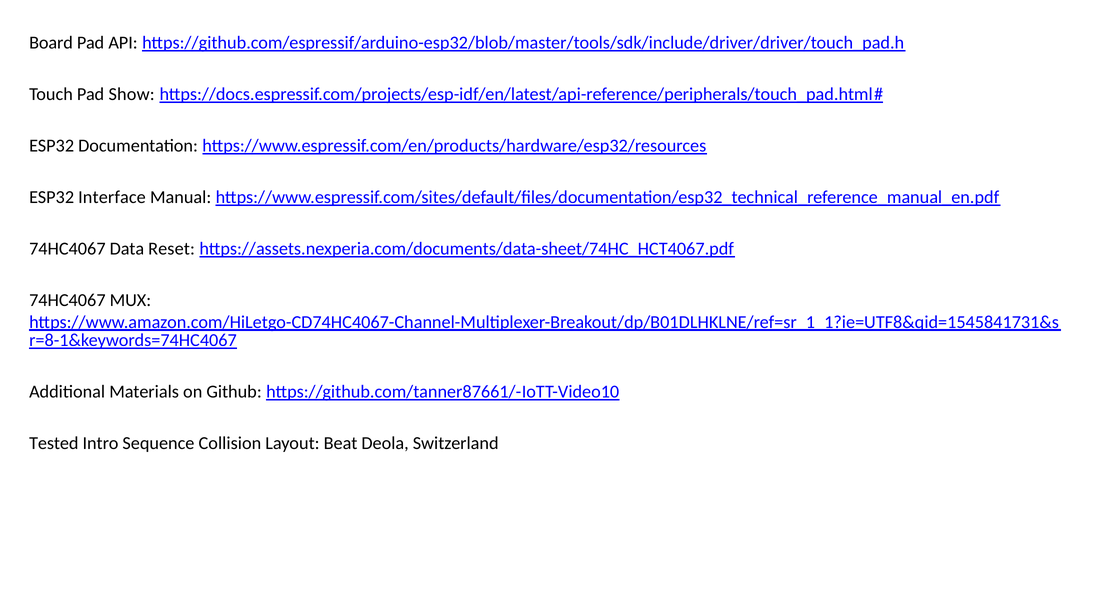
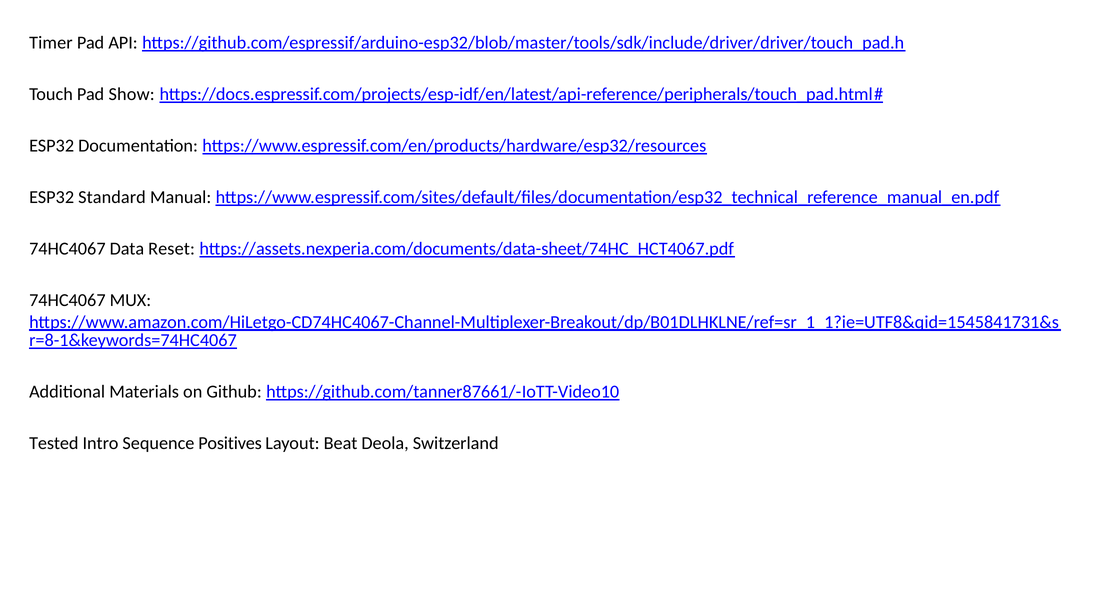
Board: Board -> Timer
Interface: Interface -> Standard
Collision: Collision -> Positives
